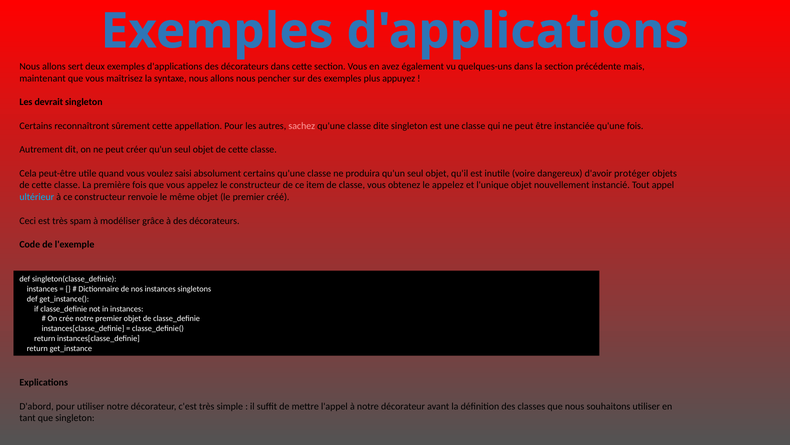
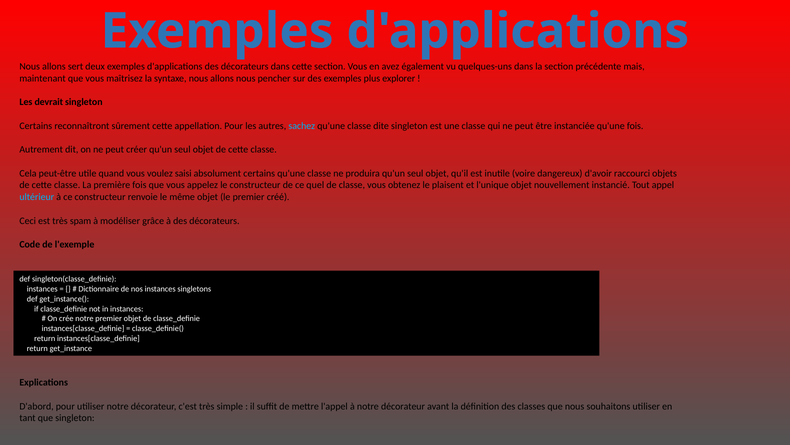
appuyez: appuyez -> explorer
sachez colour: pink -> light blue
protéger: protéger -> raccourci
item: item -> quel
le appelez: appelez -> plaisent
